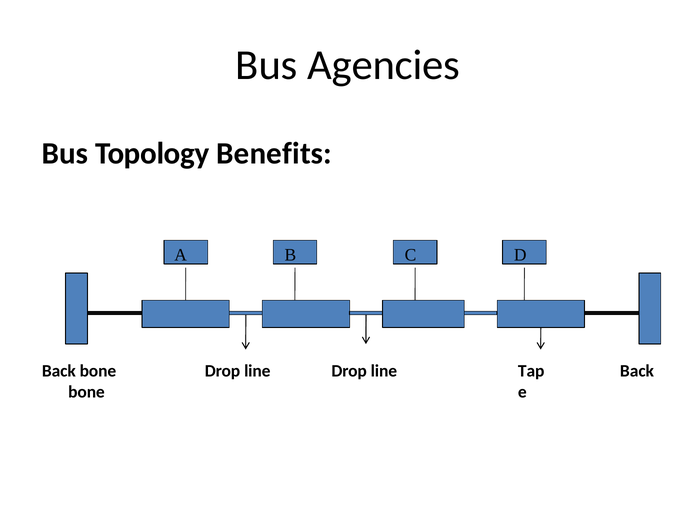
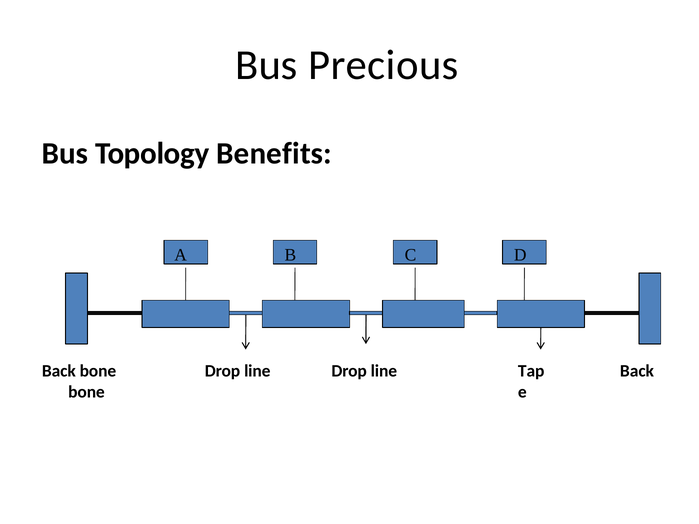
Agencies: Agencies -> Precious
